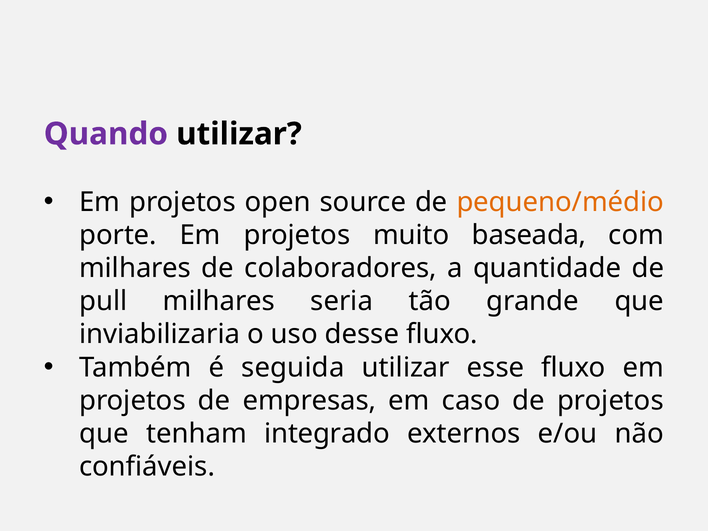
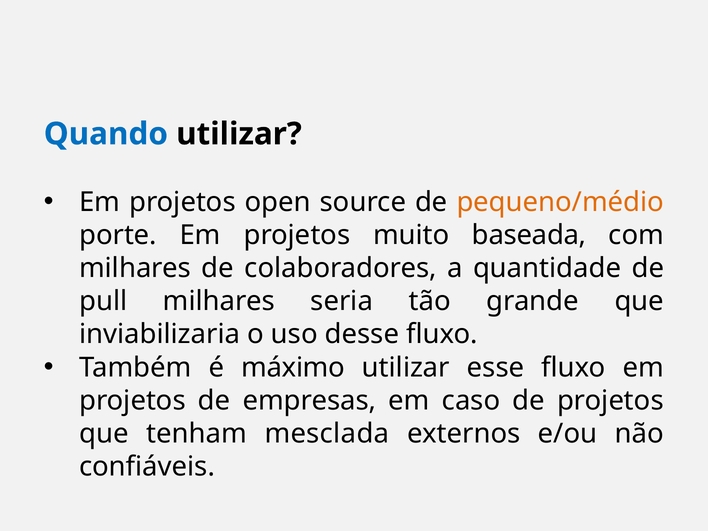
Quando colour: purple -> blue
seguida: seguida -> máximo
integrado: integrado -> mesclada
